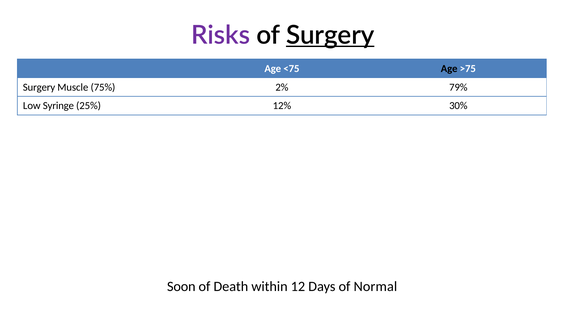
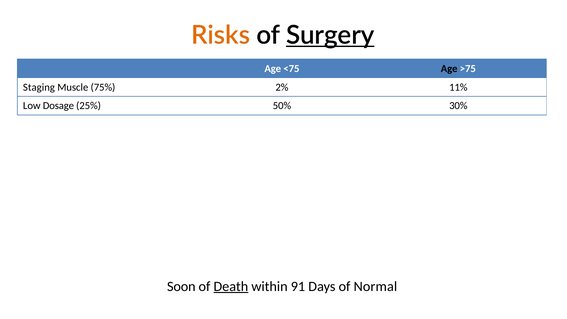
Risks colour: purple -> orange
Surgery at (39, 87): Surgery -> Staging
79%: 79% -> 11%
Syringe: Syringe -> Dosage
12%: 12% -> 50%
Death underline: none -> present
12: 12 -> 91
